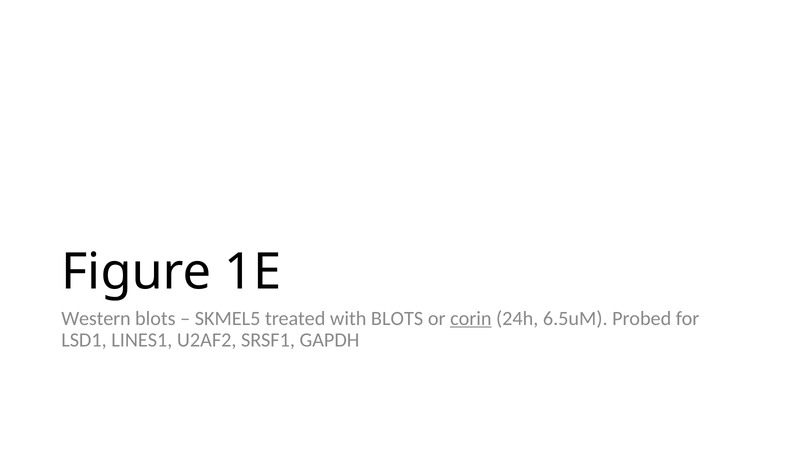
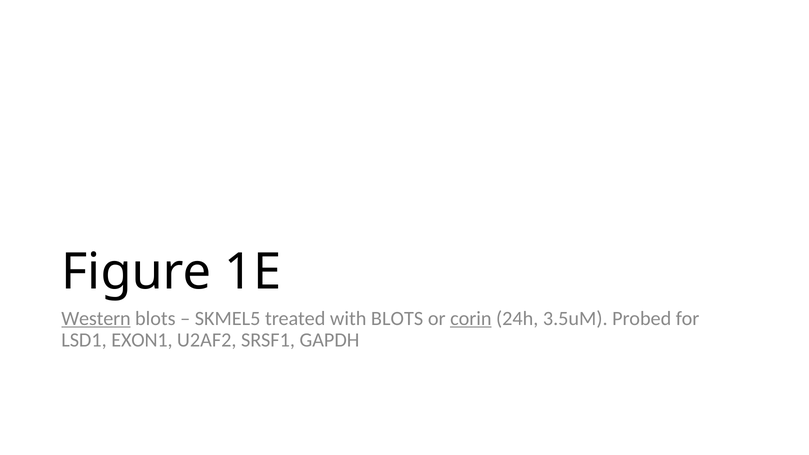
Western underline: none -> present
6.5uM: 6.5uM -> 3.5uM
LINES1: LINES1 -> EXON1
